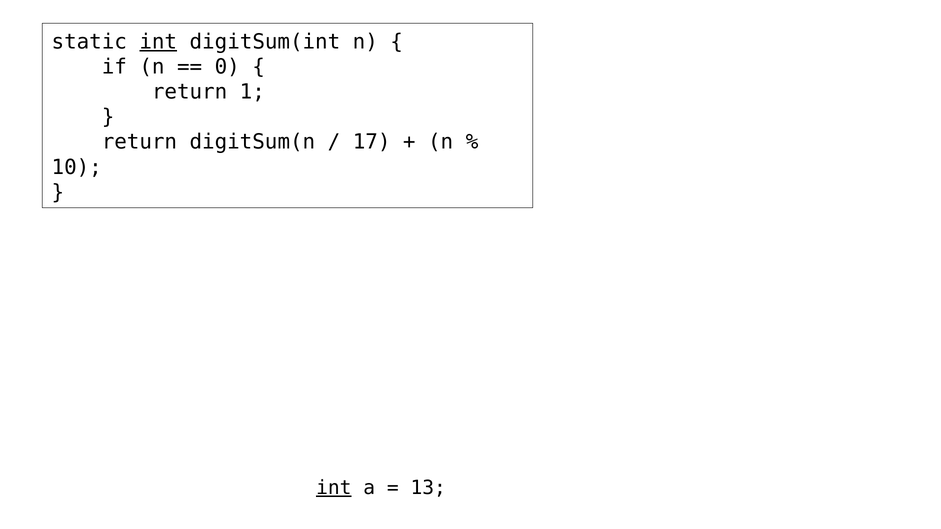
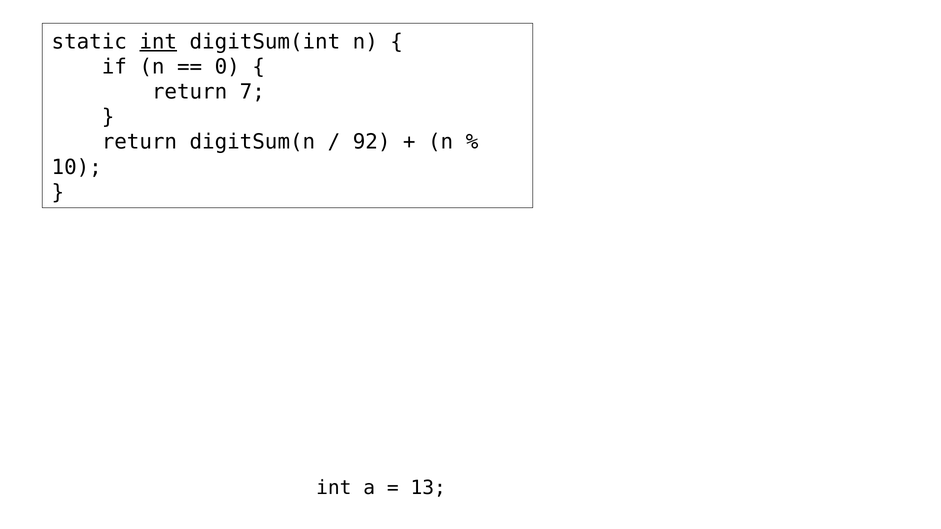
1: 1 -> 7
17: 17 -> 92
int at (334, 488) underline: present -> none
